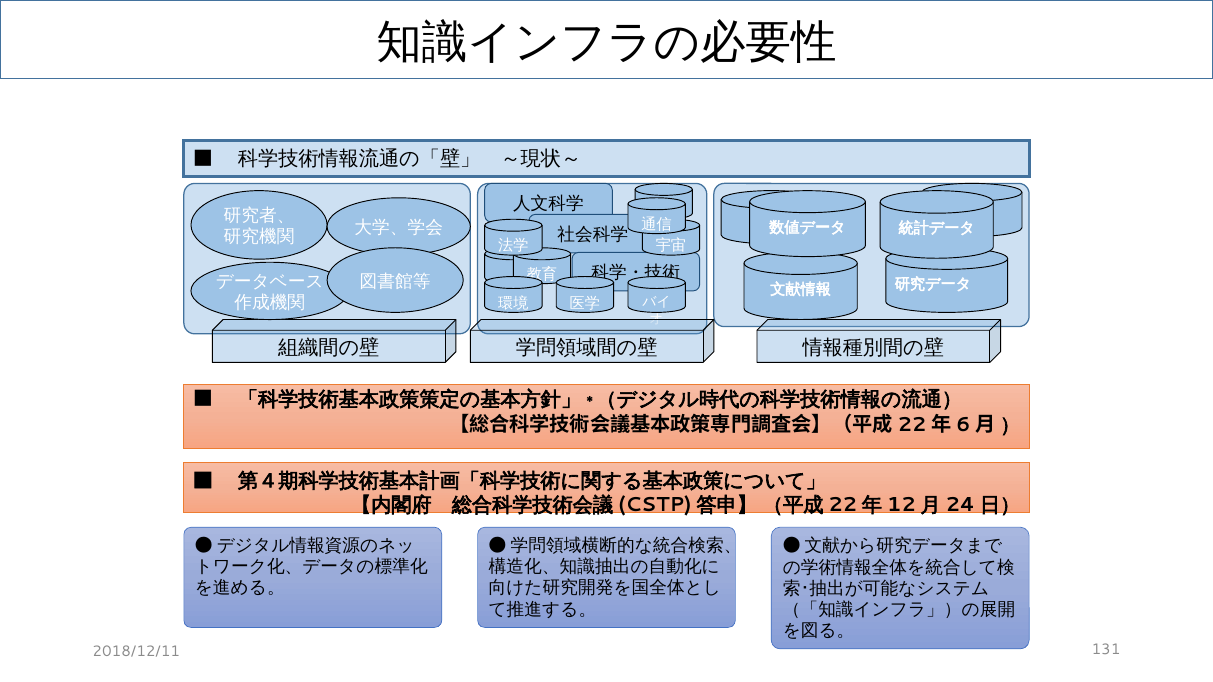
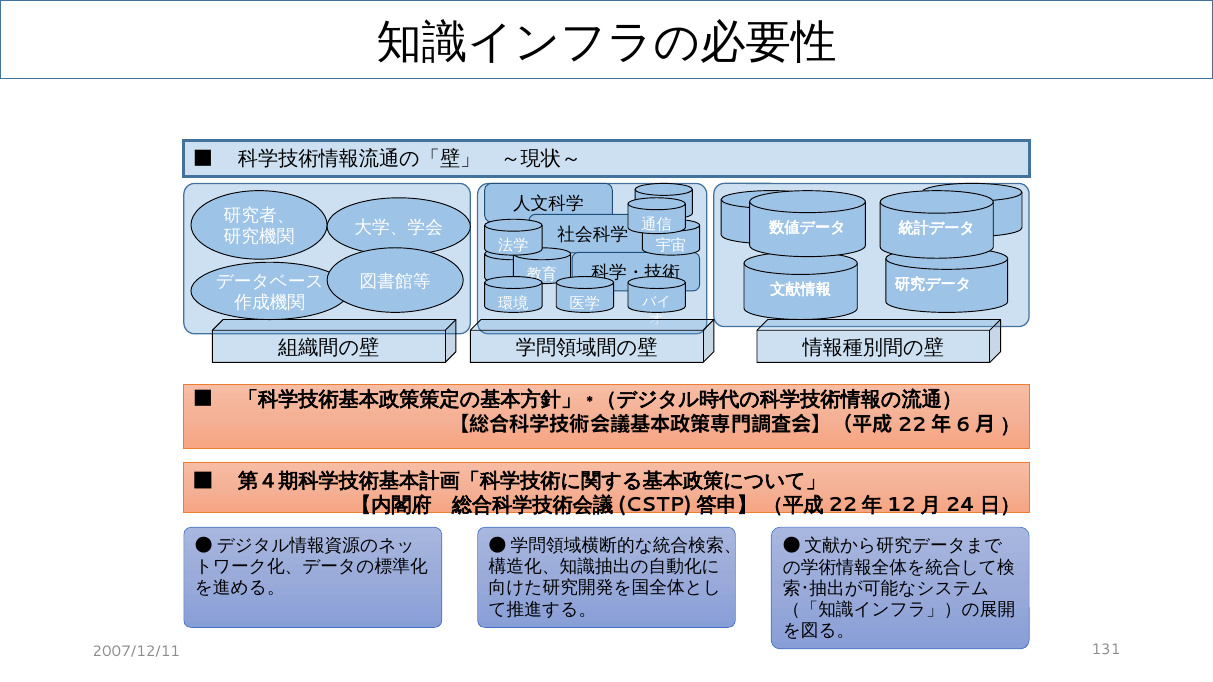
2018/12/11: 2018/12/11 -> 2007/12/11
